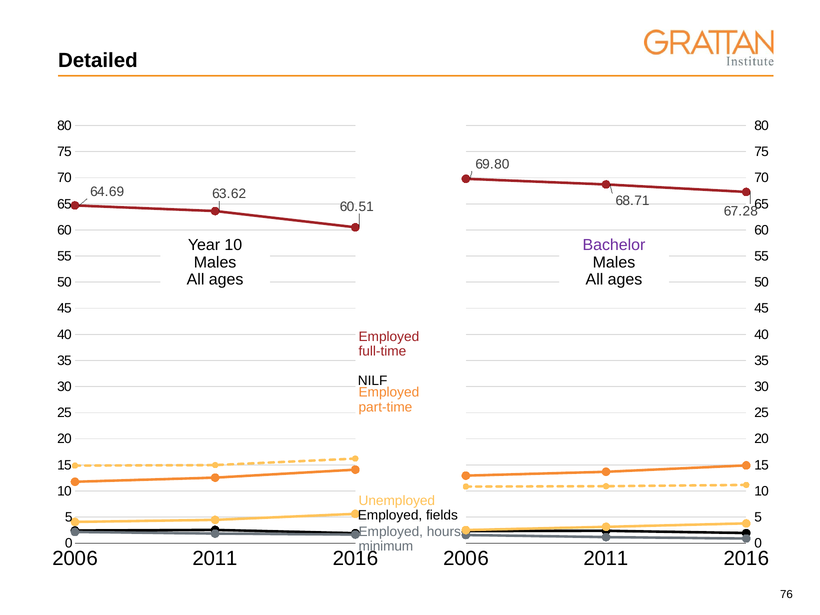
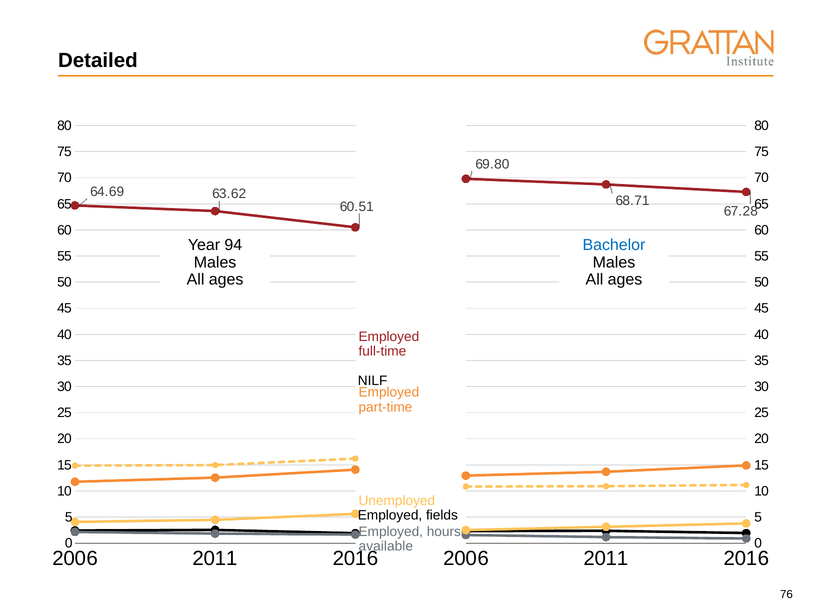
Year 10: 10 -> 94
Bachelor colour: purple -> blue
minimum: minimum -> available
